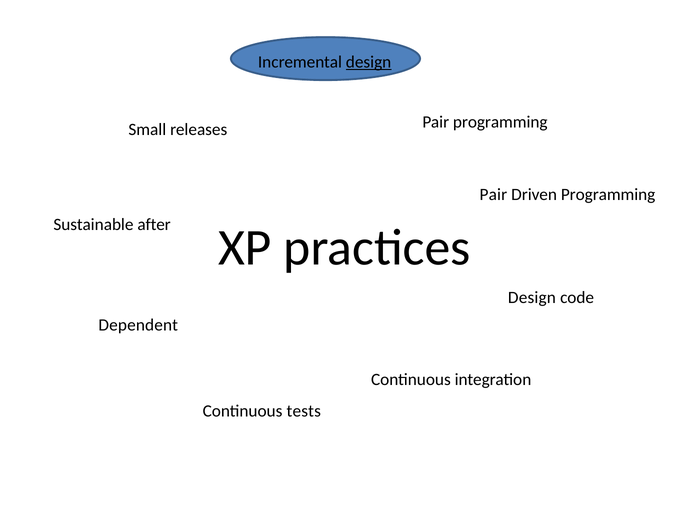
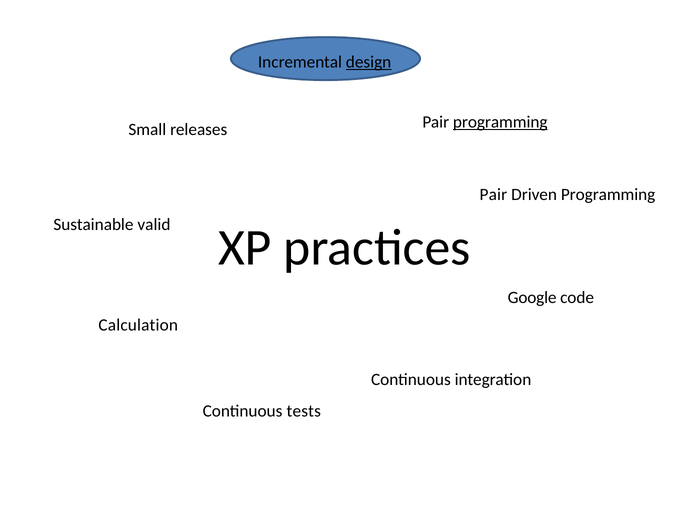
programming at (500, 122) underline: none -> present
after: after -> valid
Design at (532, 298): Design -> Google
Dependent: Dependent -> Calculation
